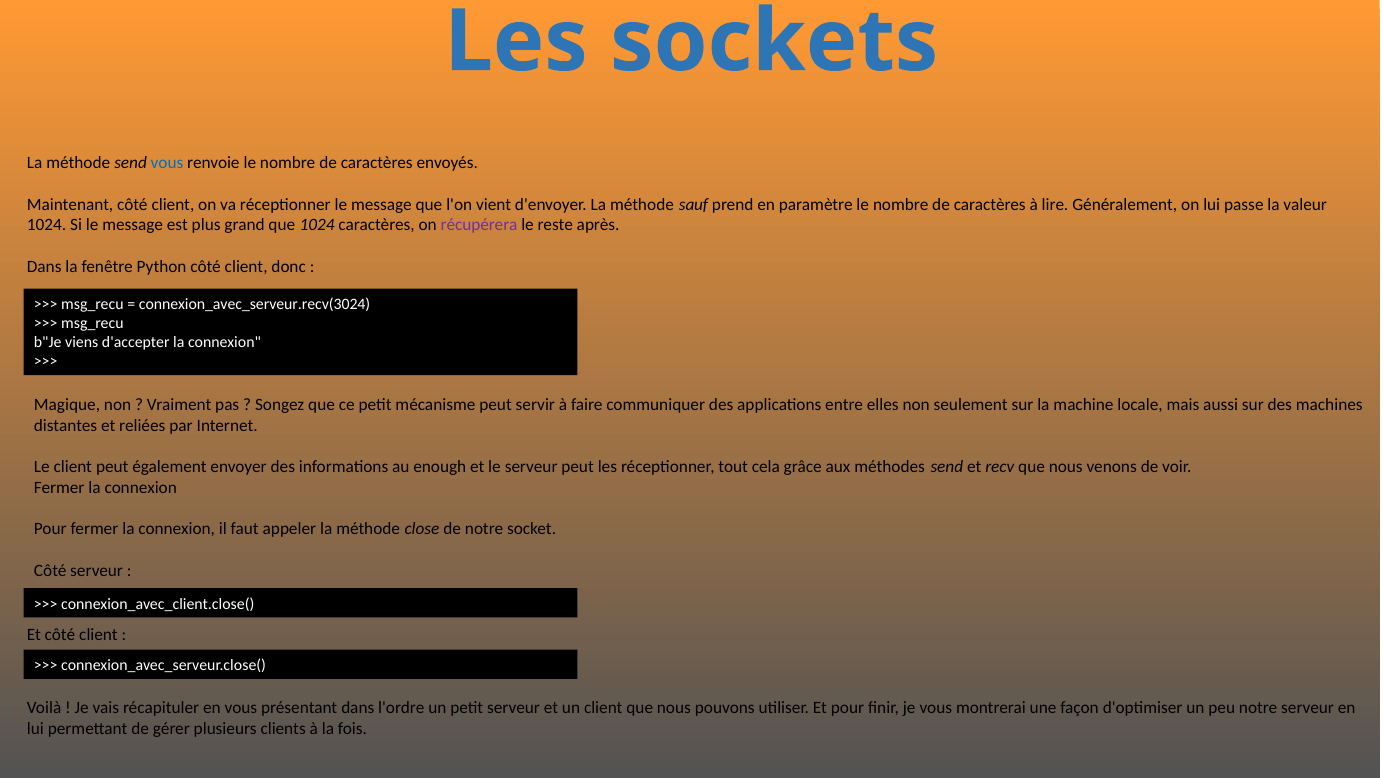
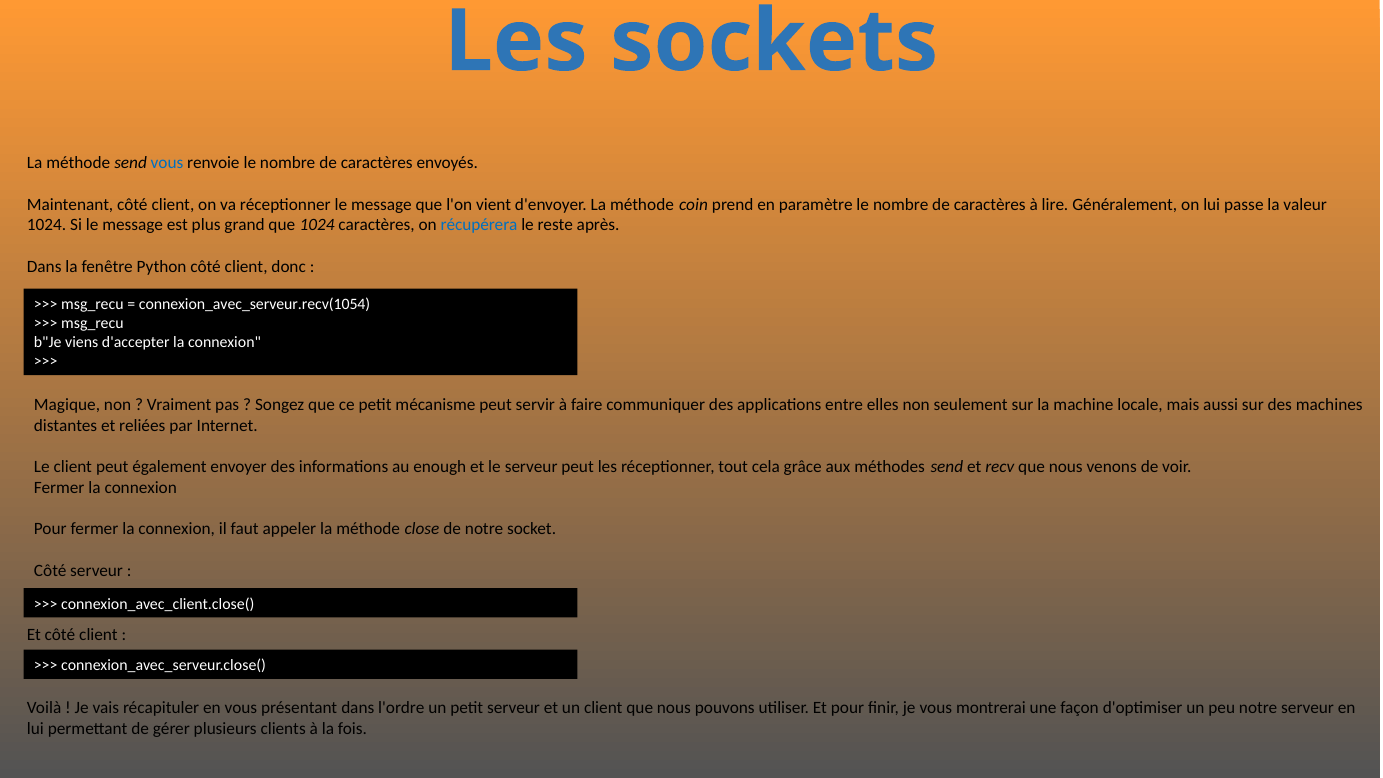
sauf: sauf -> coin
récupérera colour: purple -> blue
connexion_avec_serveur.recv(3024: connexion_avec_serveur.recv(3024 -> connexion_avec_serveur.recv(1054
